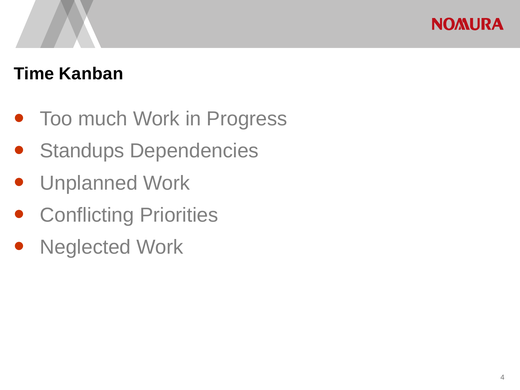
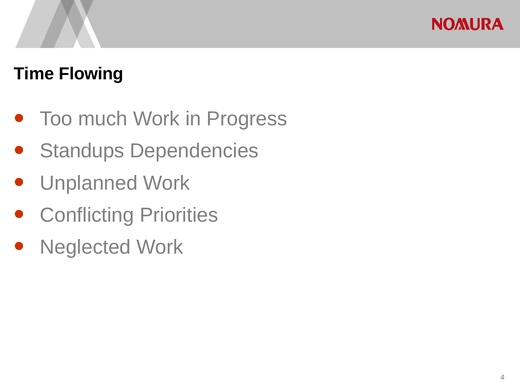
Kanban: Kanban -> Flowing
